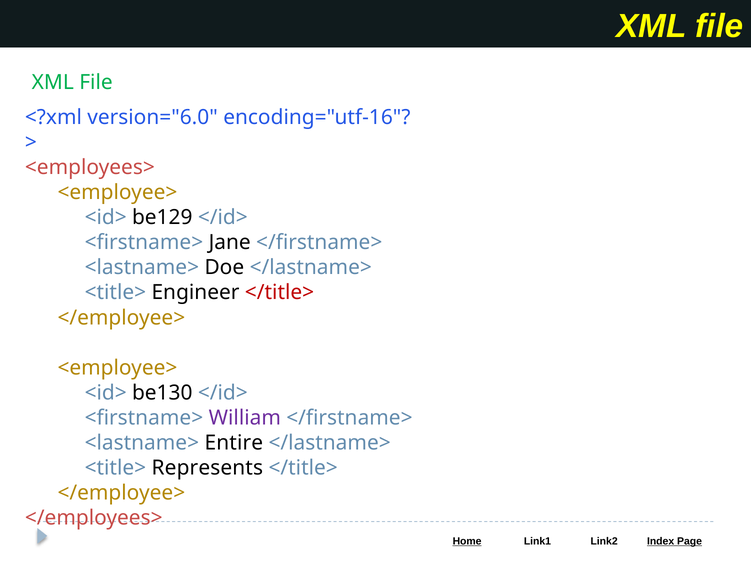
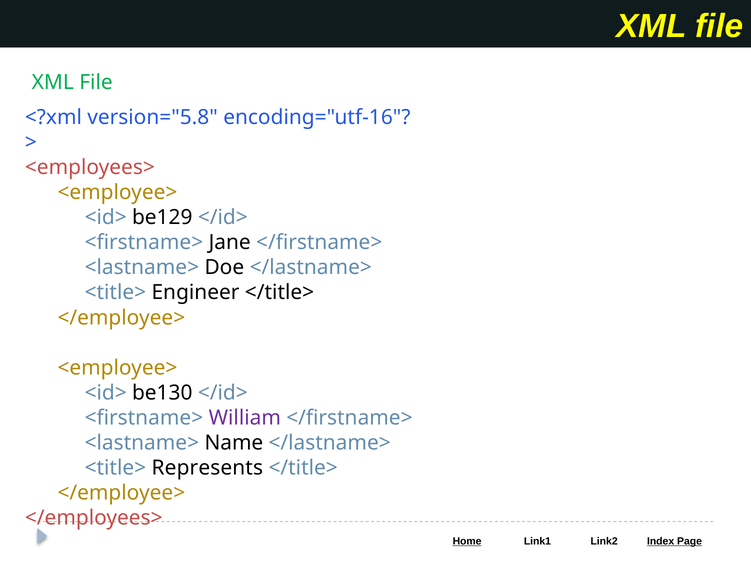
version="6.0: version="6.0 -> version="5.8
</title> at (280, 293) colour: red -> black
Entire: Entire -> Name
